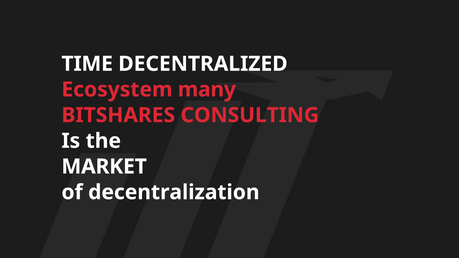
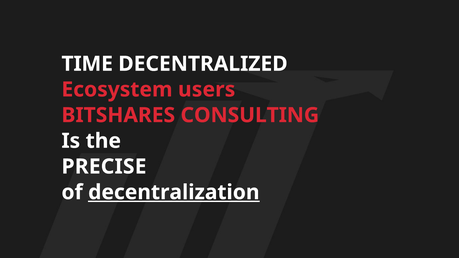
many: many -> users
MARKET: MARKET -> PRECISE
decentralization underline: none -> present
